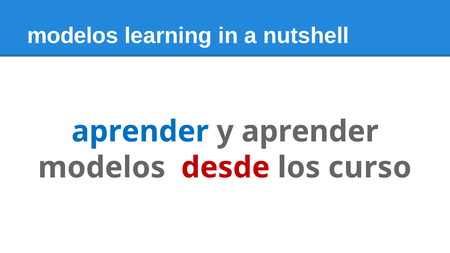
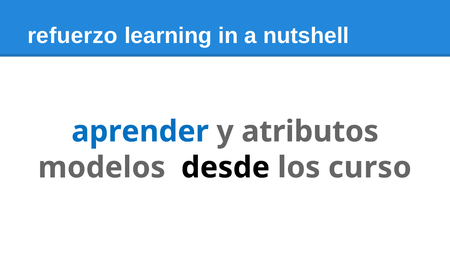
modelos at (73, 36): modelos -> refuerzo
y aprender: aprender -> atributos
desde colour: red -> black
